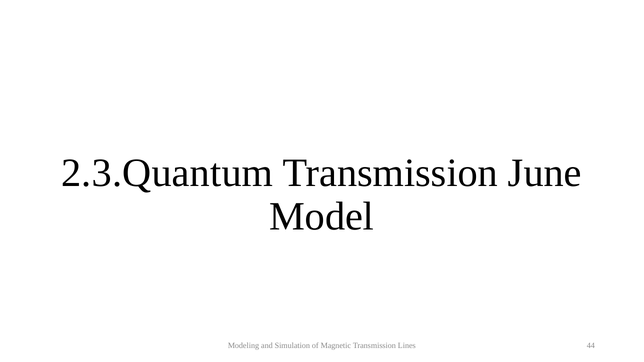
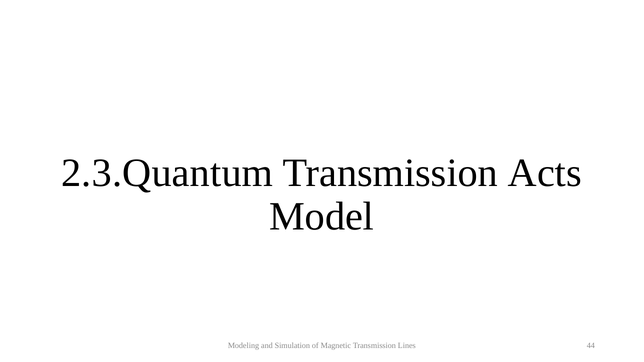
June: June -> Acts
